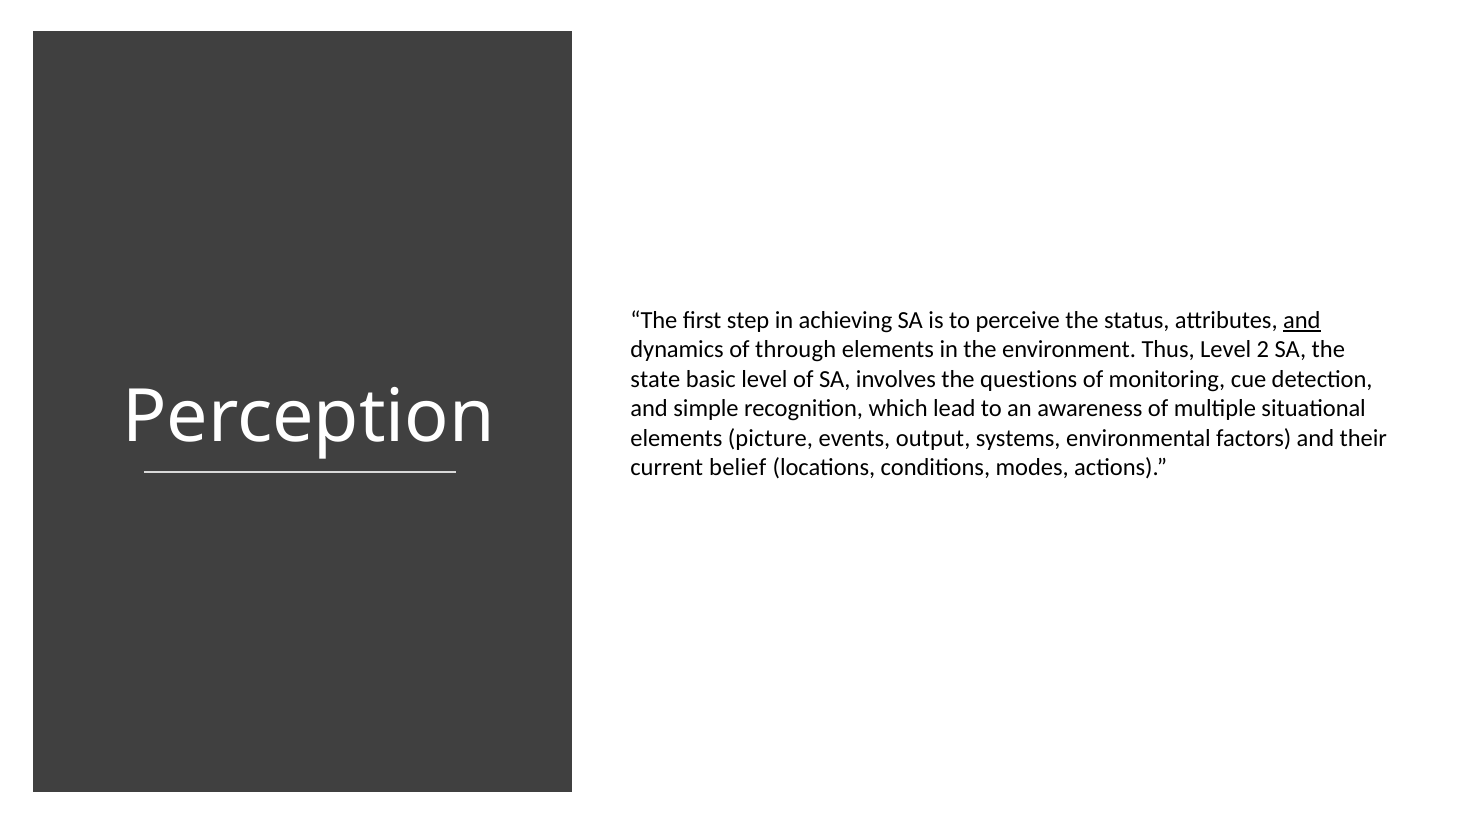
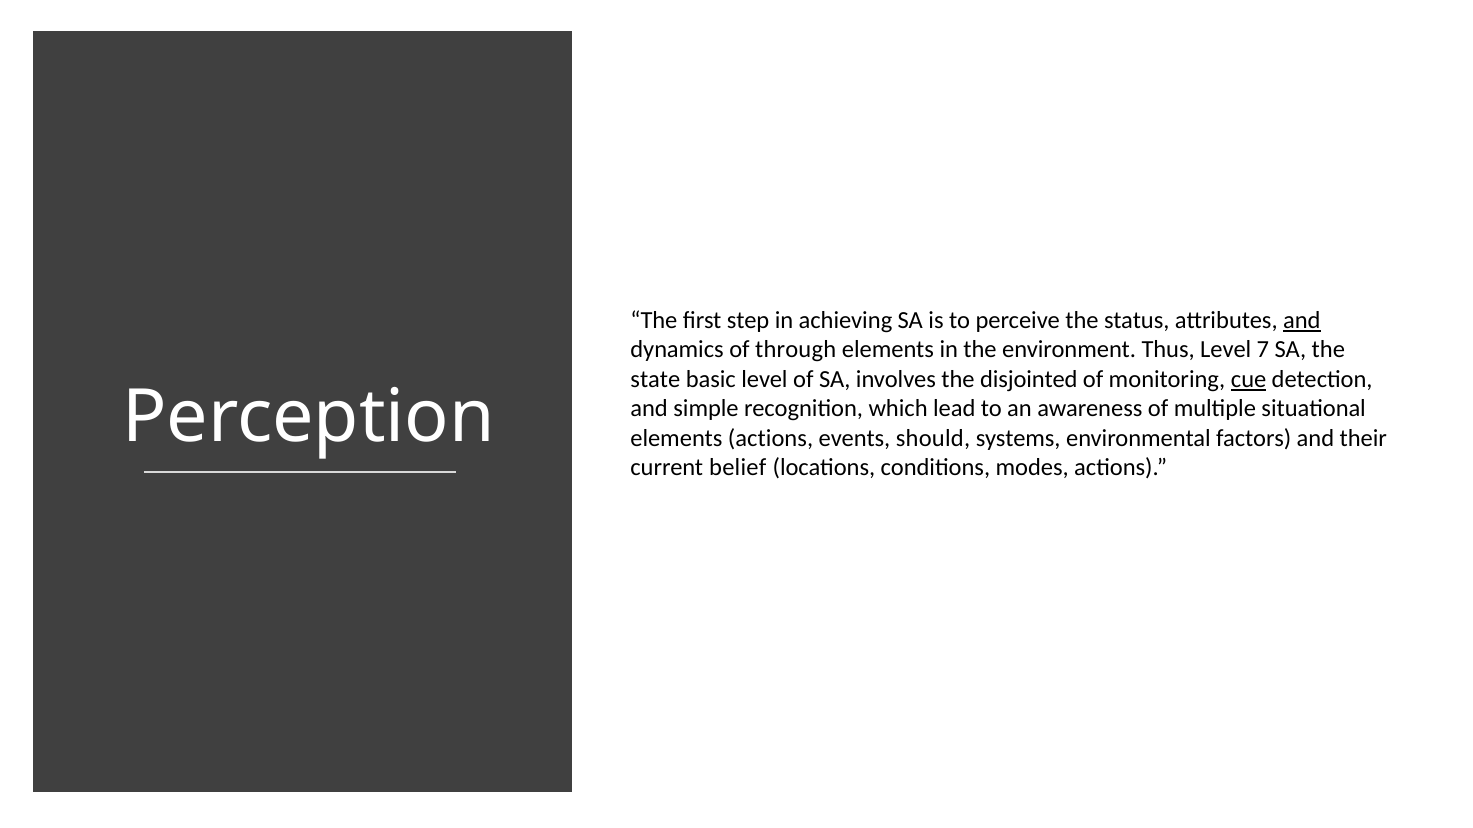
2: 2 -> 7
questions: questions -> disjointed
cue underline: none -> present
elements picture: picture -> actions
output: output -> should
